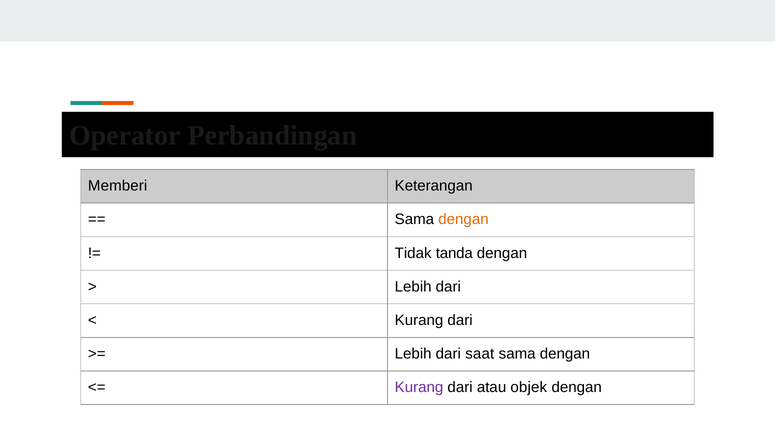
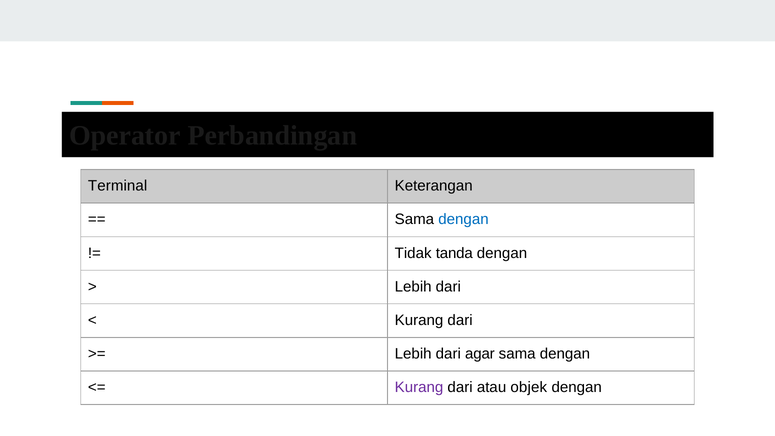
Memberi: Memberi -> Terminal
dengan at (463, 219) colour: orange -> blue
saat: saat -> agar
